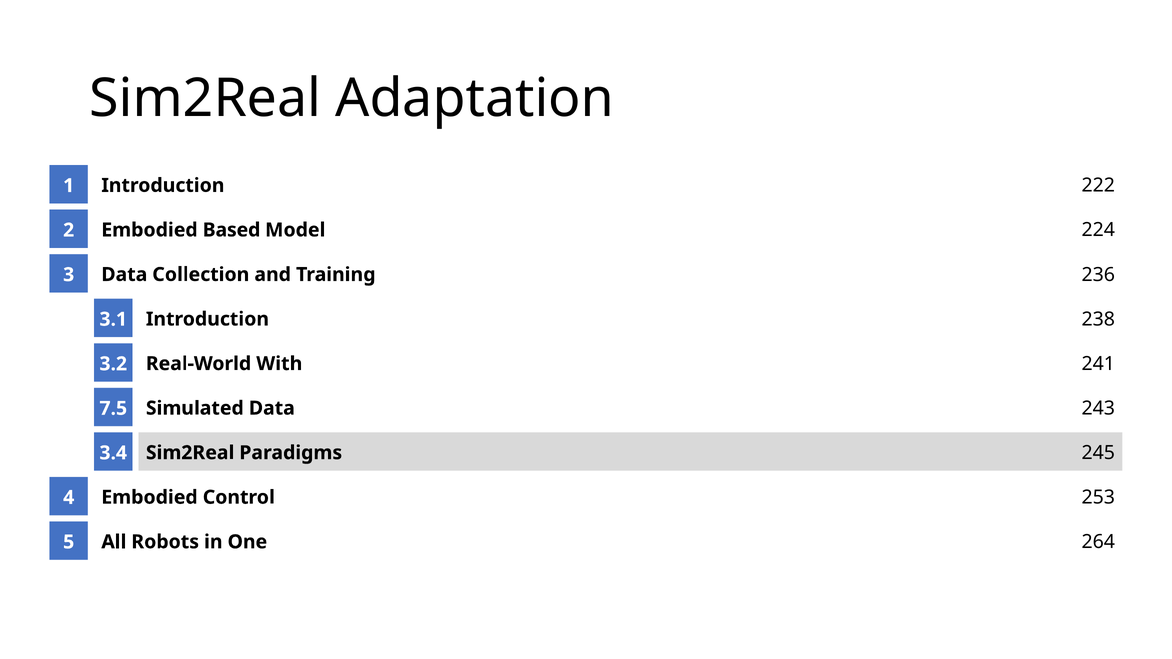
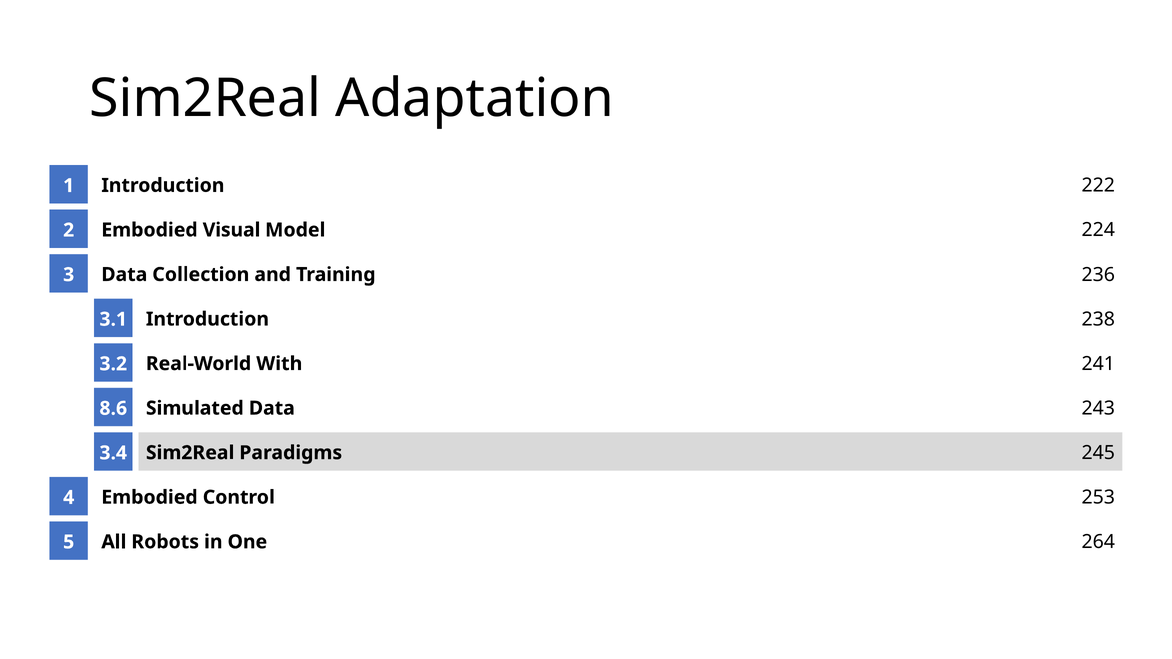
Based: Based -> Visual
7.5: 7.5 -> 8.6
